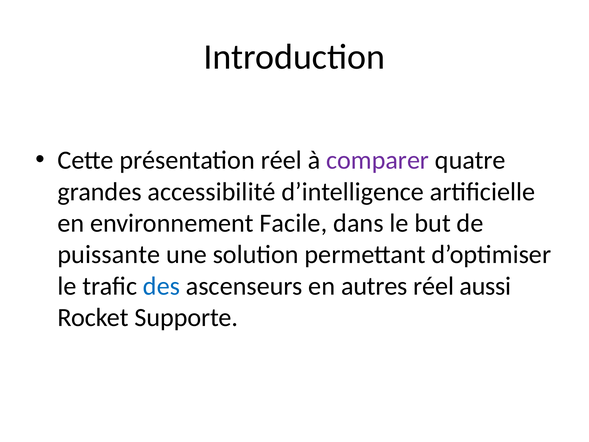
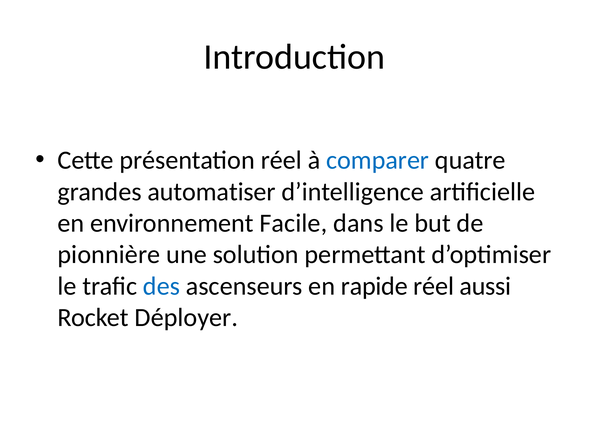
comparer colour: purple -> blue
accessibilité: accessibilité -> automatiser
puissante: puissante -> pionnière
autres: autres -> rapide
Supporte: Supporte -> Déployer
